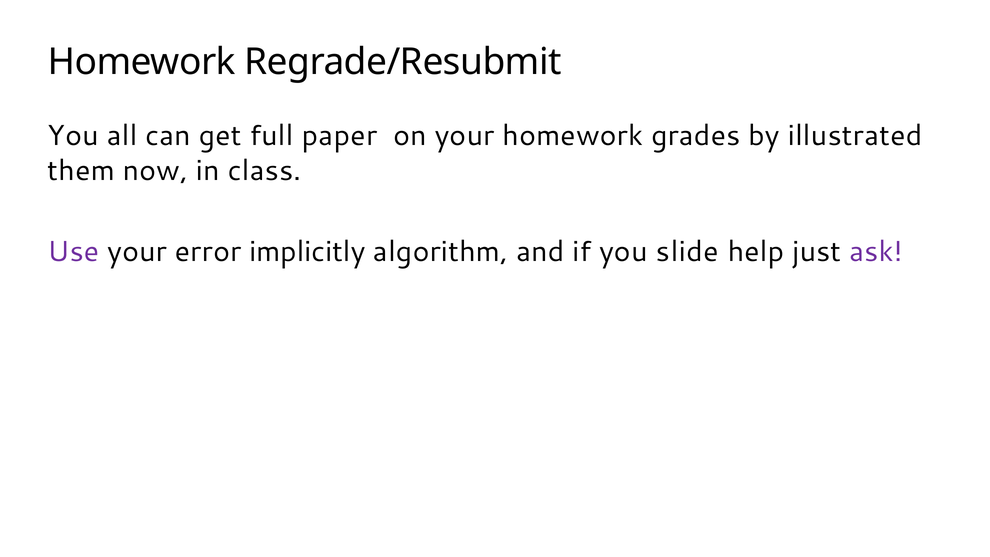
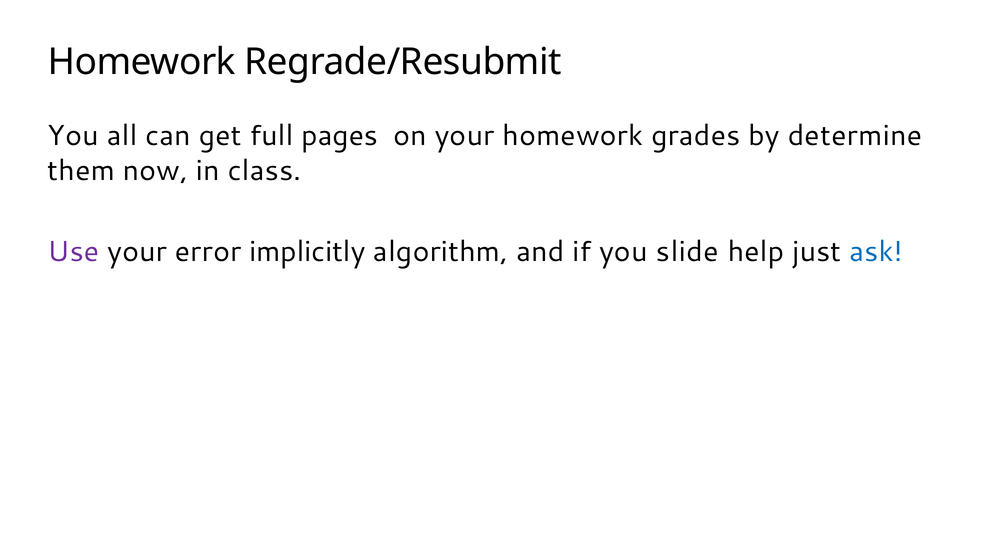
paper: paper -> pages
illustrated: illustrated -> determine
ask colour: purple -> blue
